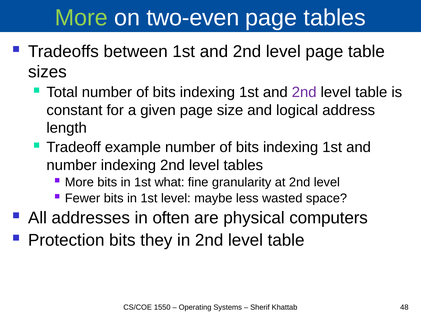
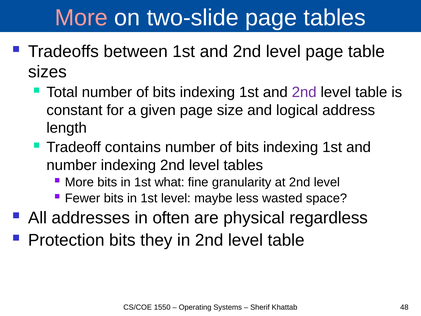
More at (81, 18) colour: light green -> pink
two-even: two-even -> two-slide
example: example -> contains
computers: computers -> regardless
